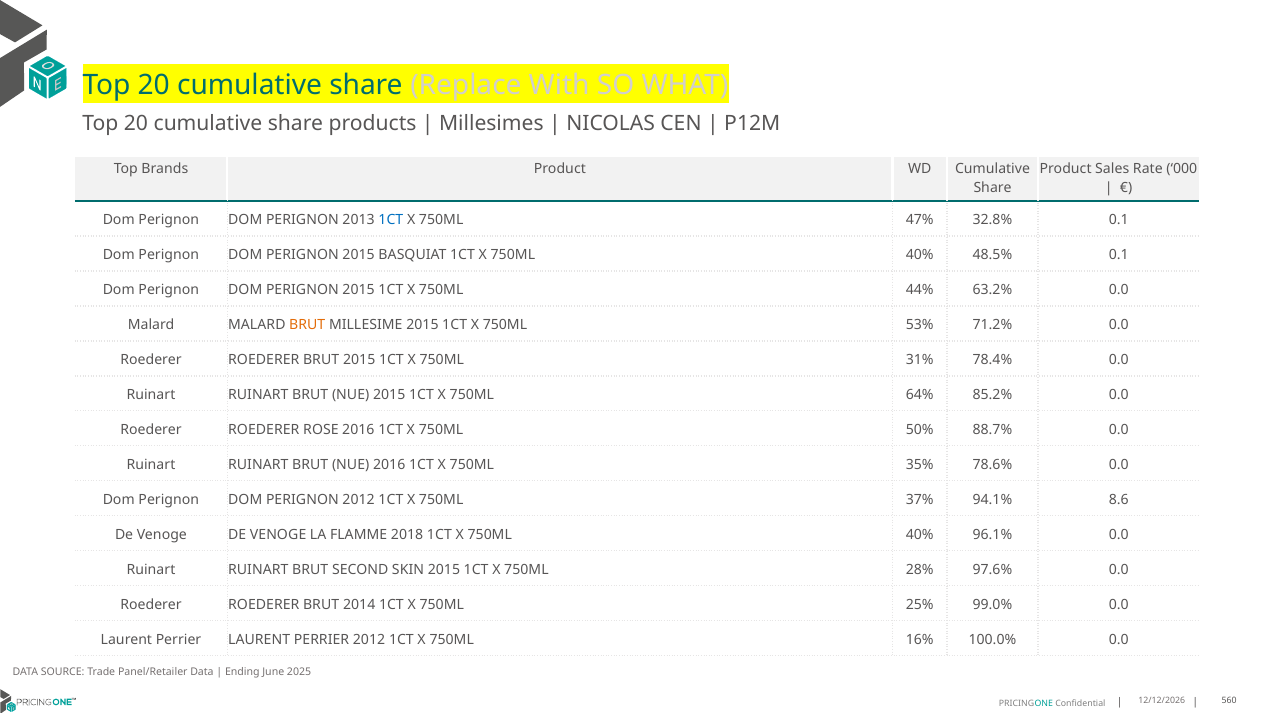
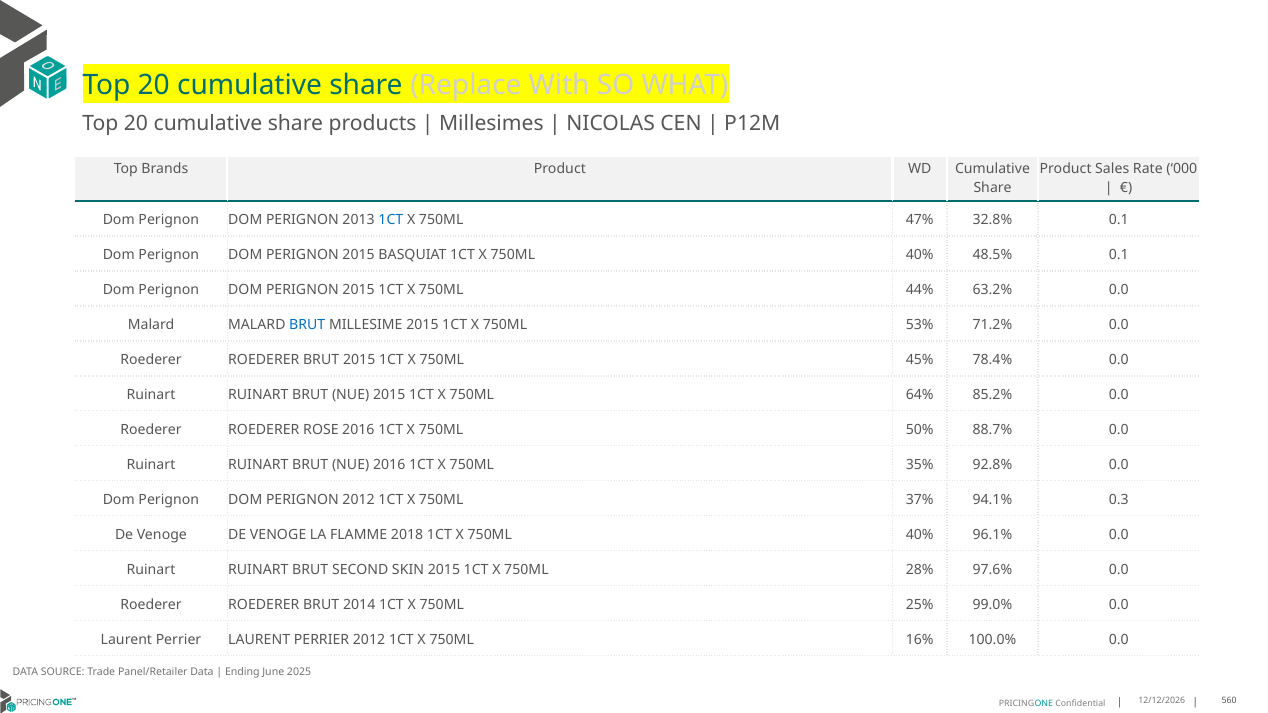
BRUT at (307, 325) colour: orange -> blue
31%: 31% -> 45%
78.6%: 78.6% -> 92.8%
8.6: 8.6 -> 0.3
